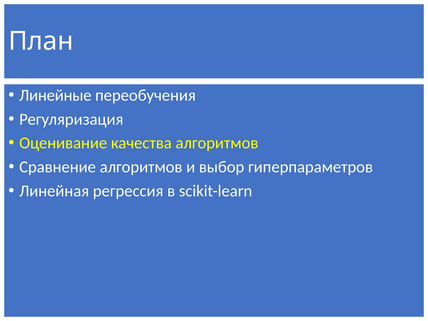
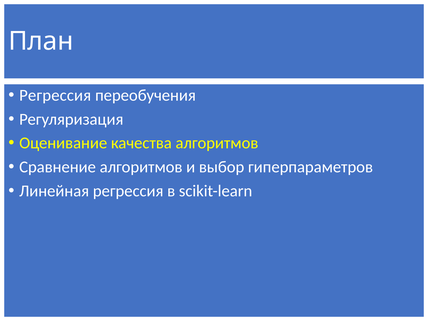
Линейные at (55, 95): Линейные -> Регрессия
